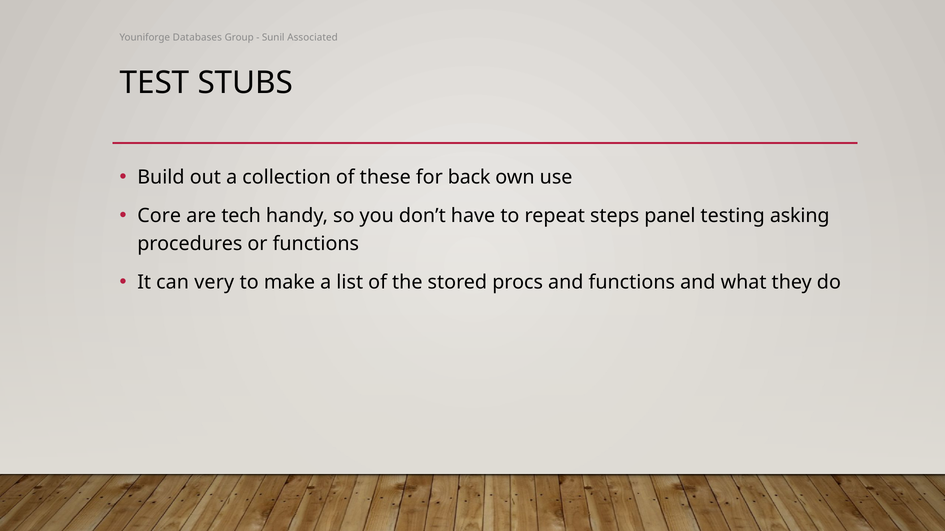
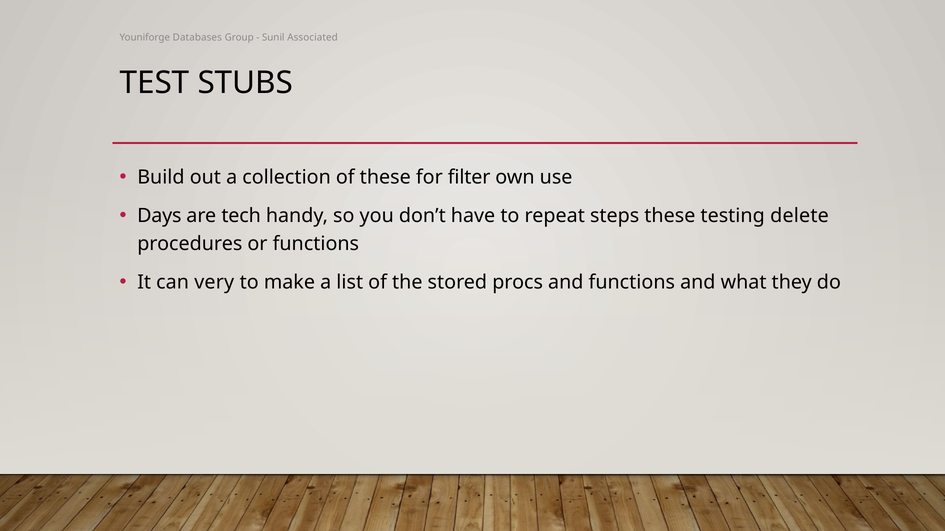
back: back -> filter
Core: Core -> Days
steps panel: panel -> these
asking: asking -> delete
